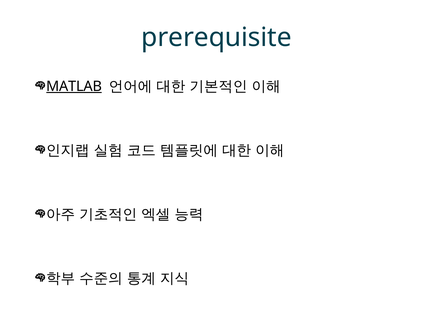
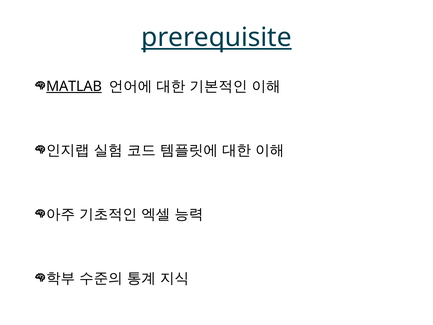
prerequisite underline: none -> present
